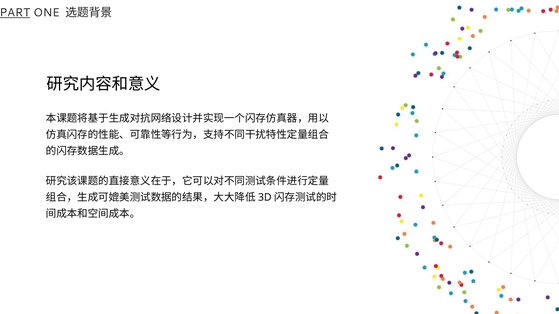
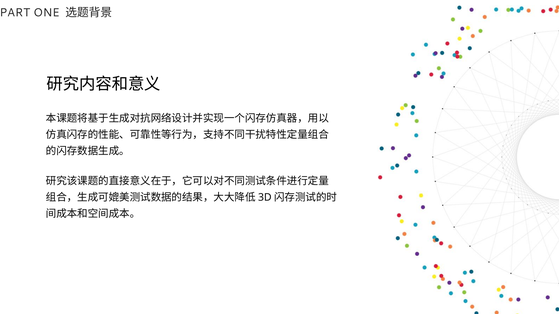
PART underline: present -> none
